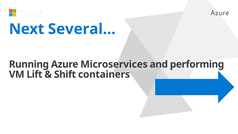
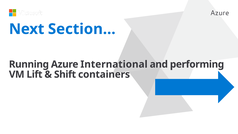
Several…: Several… -> Section…
Microservices: Microservices -> International
